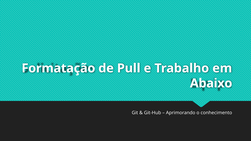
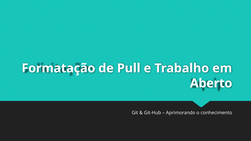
Abaixo: Abaixo -> Aberto
